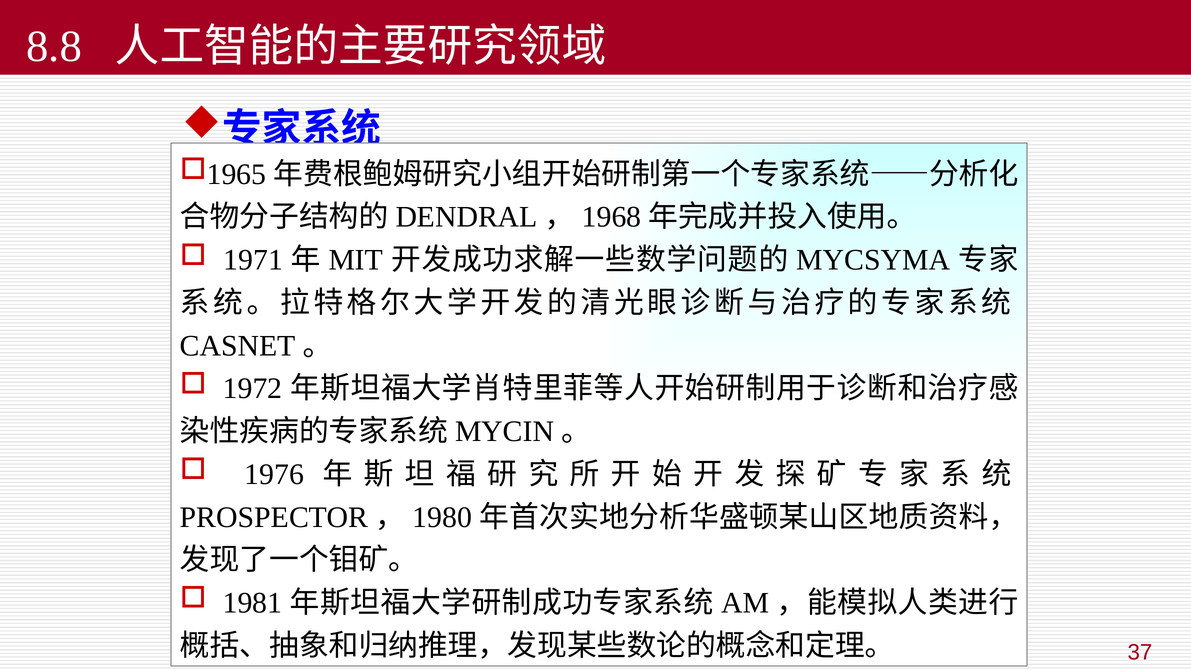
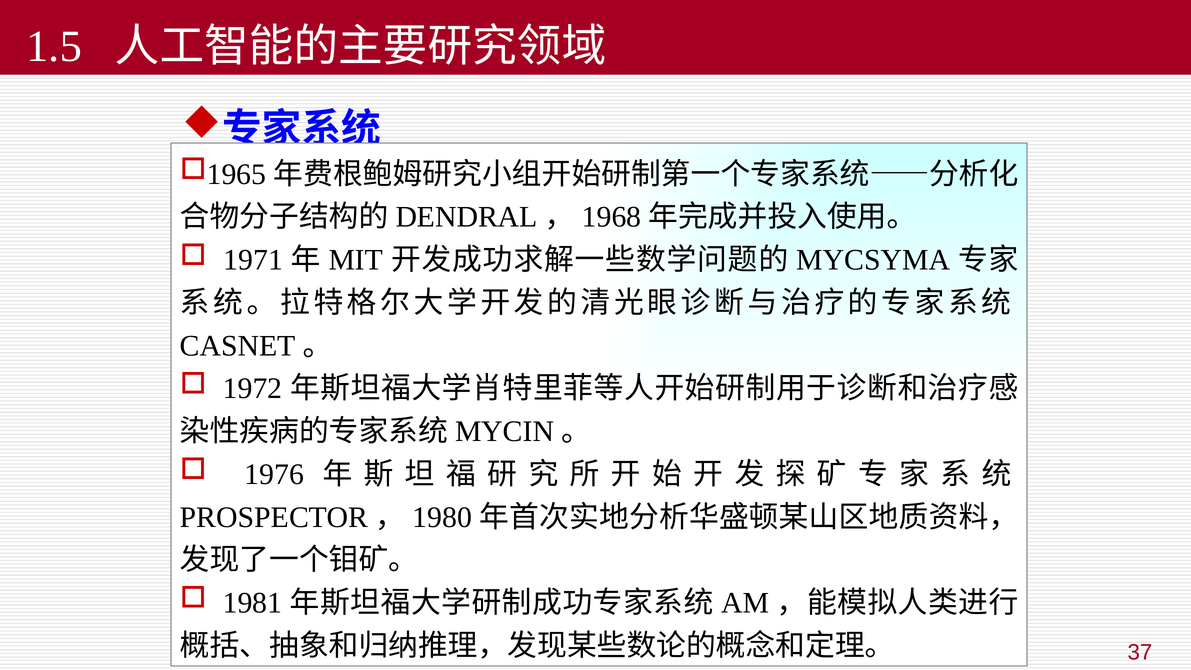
8.8: 8.8 -> 1.5
